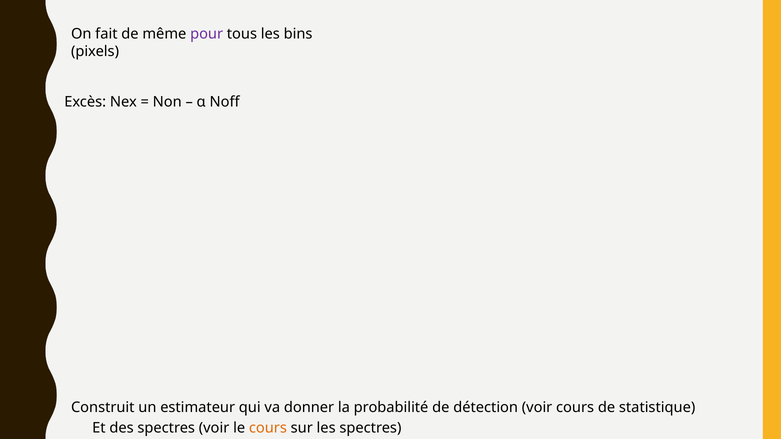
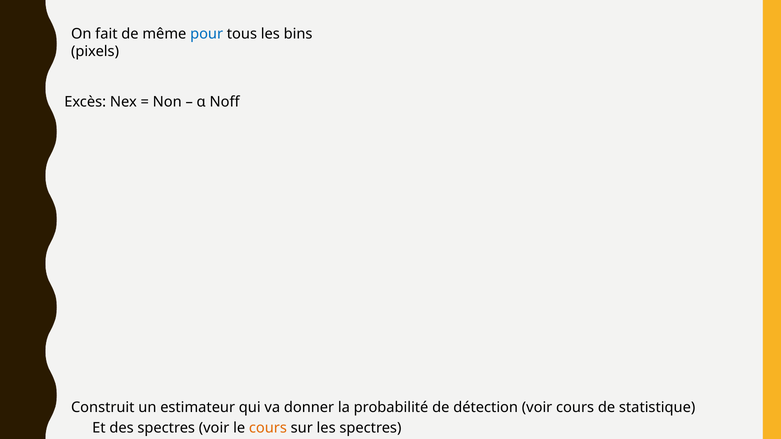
pour colour: purple -> blue
